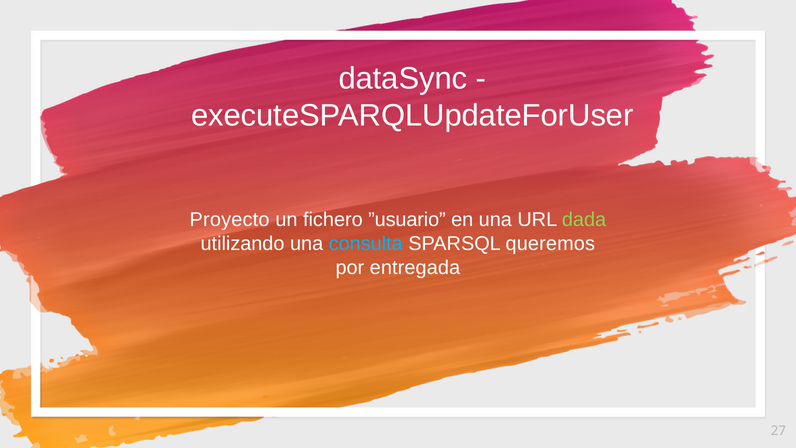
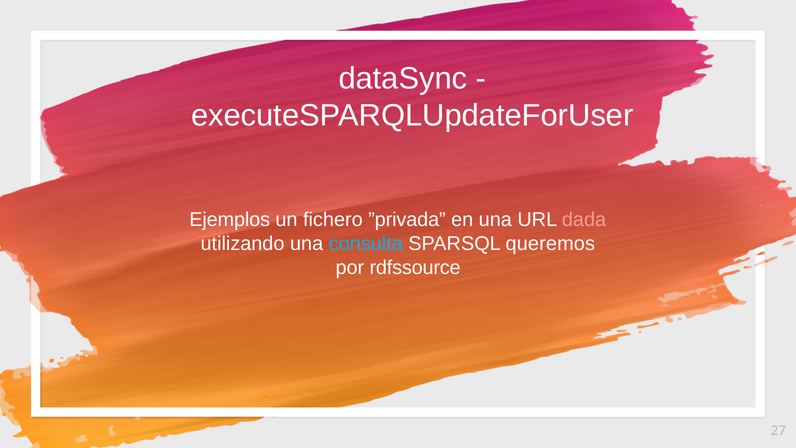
Proyecto: Proyecto -> Ejemplos
”usuario: ”usuario -> ”privada
dada colour: light green -> pink
entregada: entregada -> rdfssource
